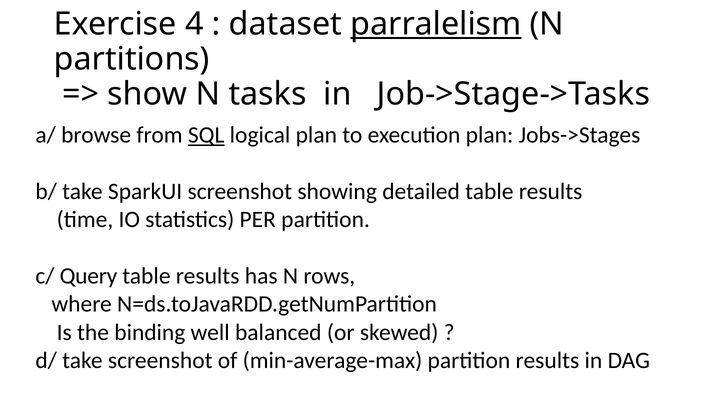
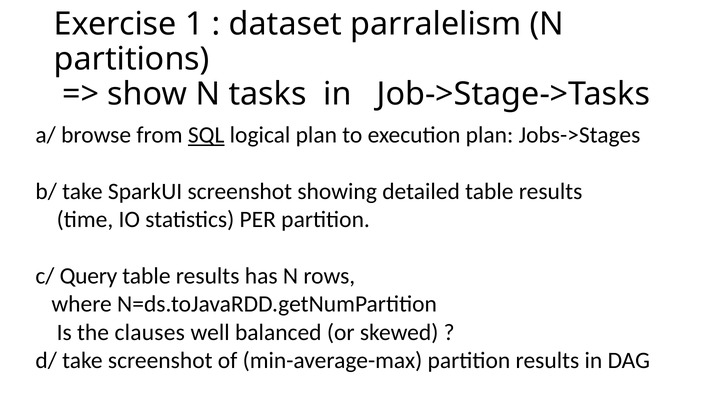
4: 4 -> 1
parralelism underline: present -> none
binding: binding -> clauses
